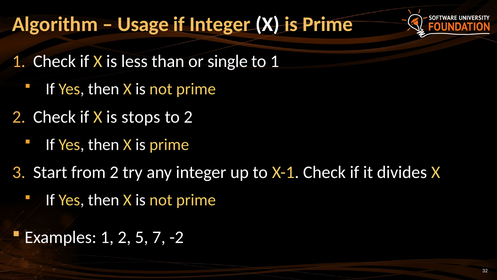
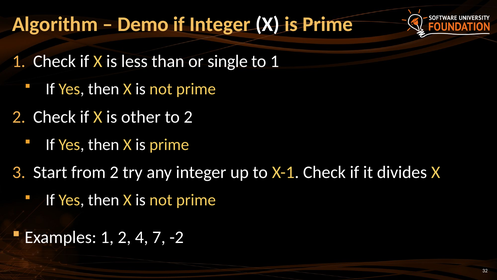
Usage: Usage -> Demo
stops: stops -> other
5: 5 -> 4
